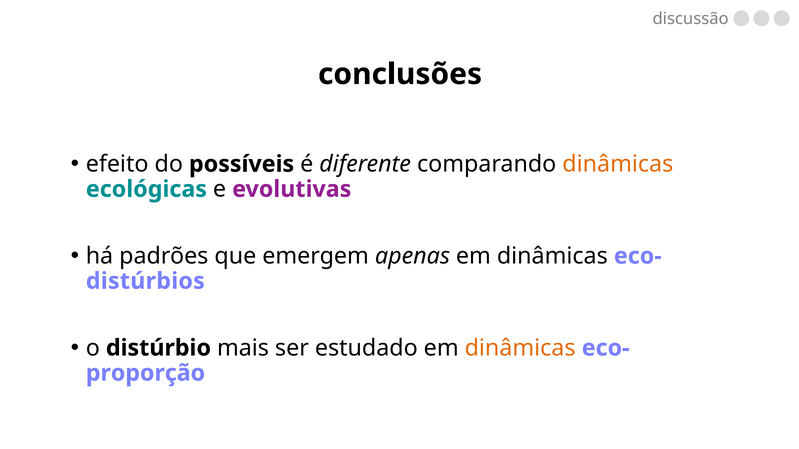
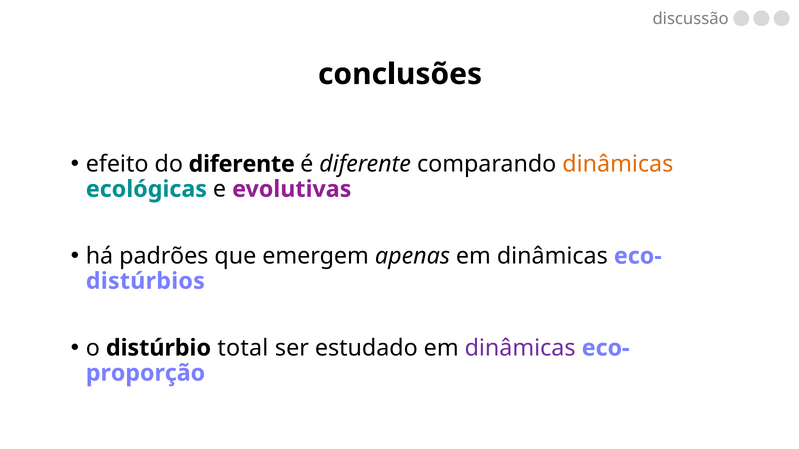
do possíveis: possíveis -> diferente
mais: mais -> total
dinâmicas at (520, 348) colour: orange -> purple
